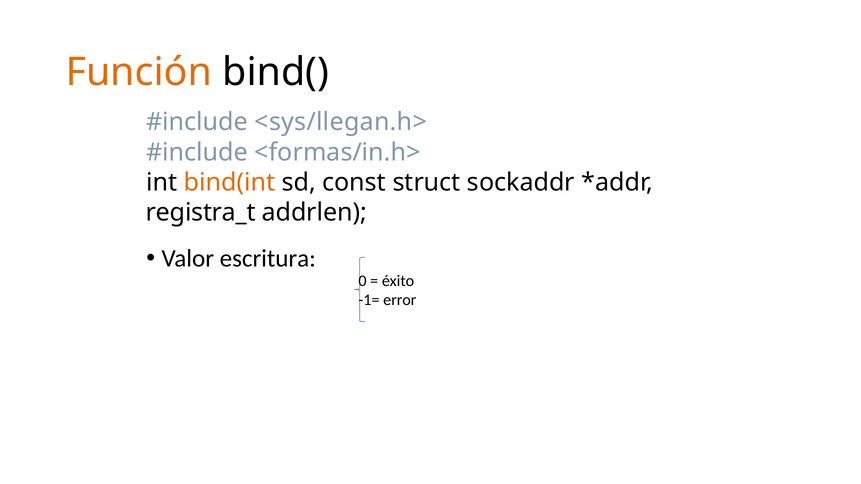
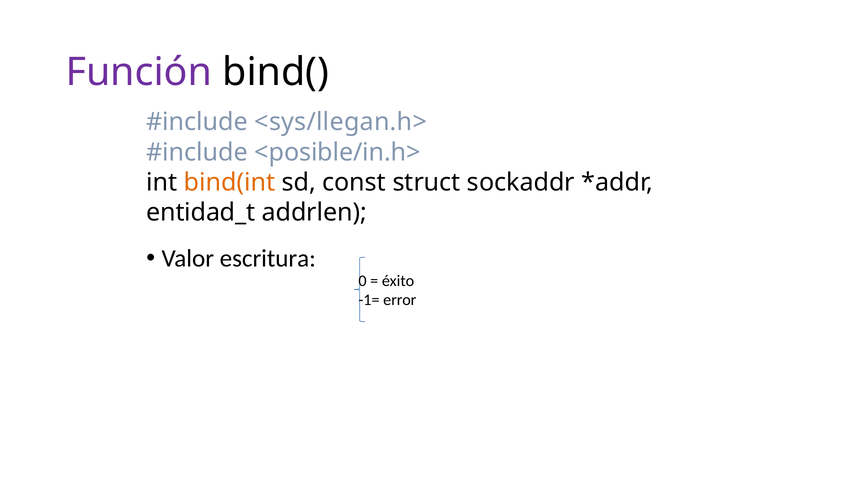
Función colour: orange -> purple
<formas/in.h>: <formas/in.h> -> <posible/in.h>
registra_t: registra_t -> entidad_t
